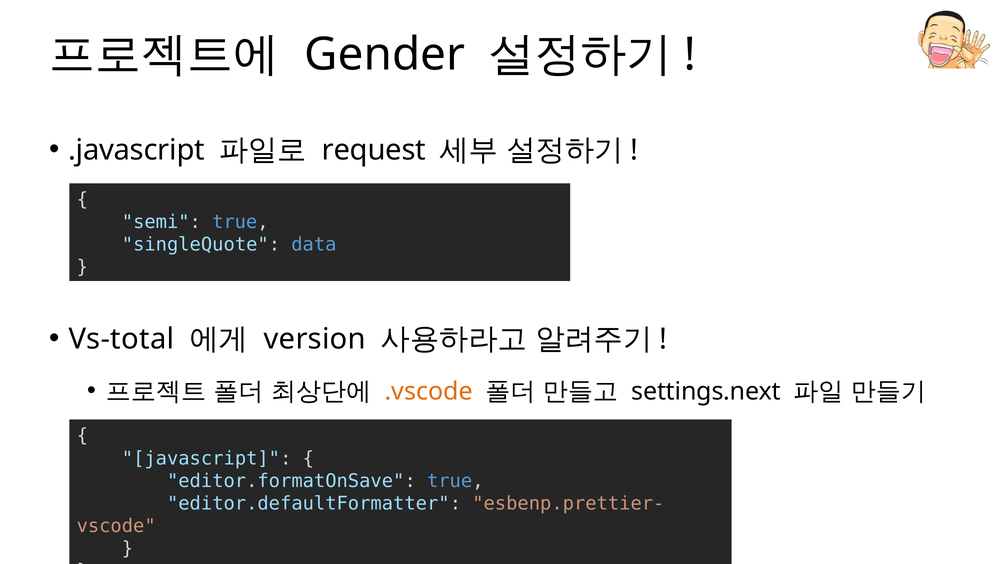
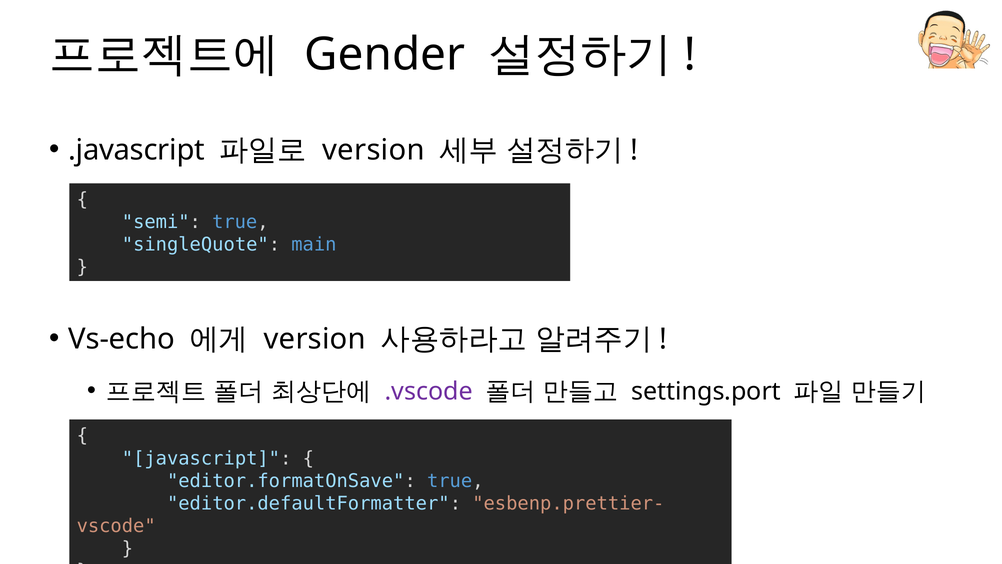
request at (374, 150): request -> version
data: data -> main
Vs-total: Vs-total -> Vs-echo
.vscode colour: orange -> purple
settings.next: settings.next -> settings.port
